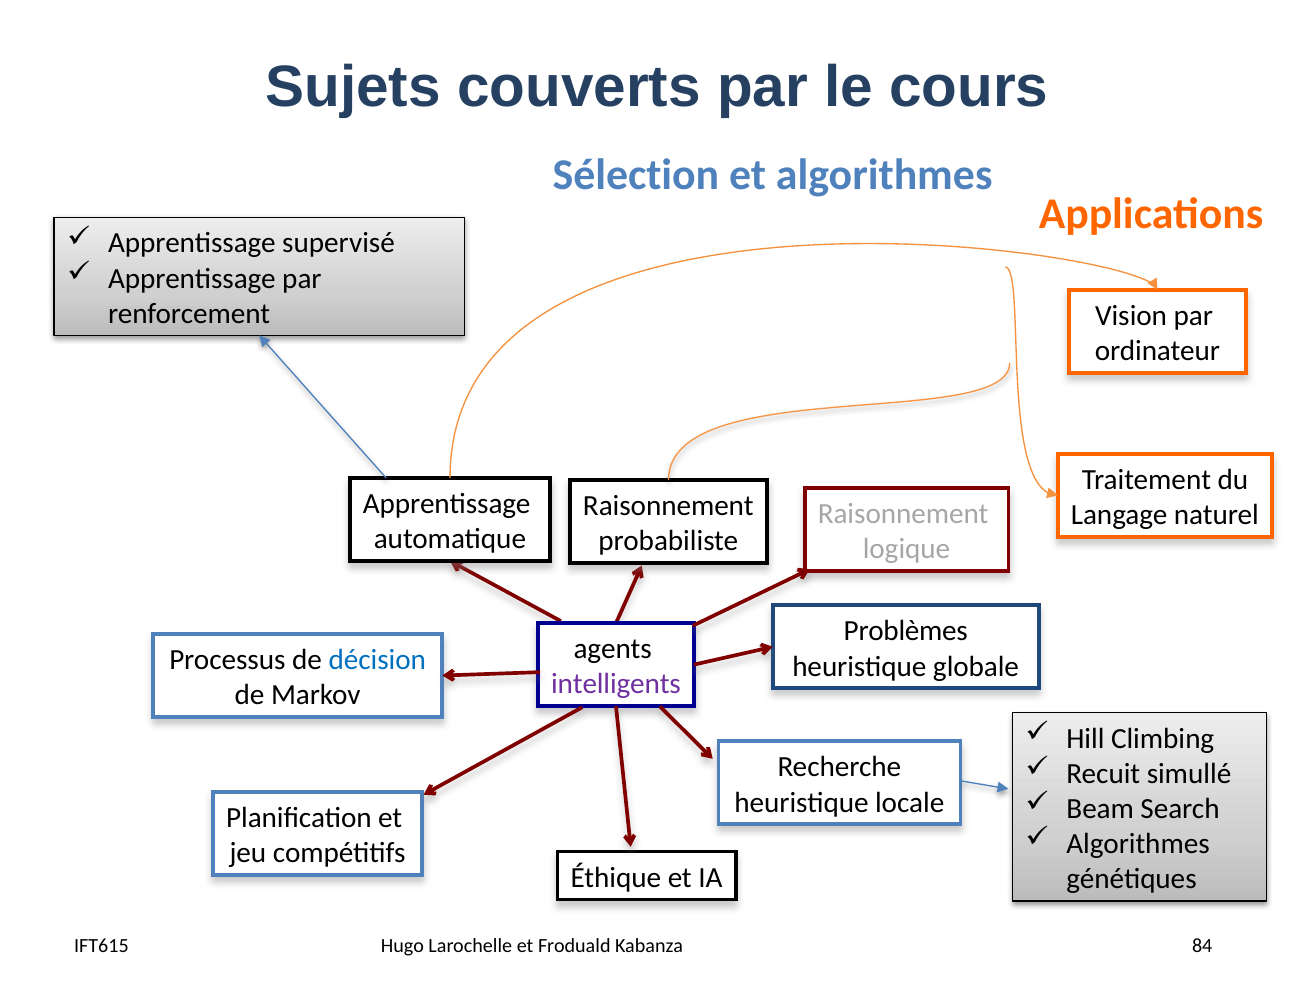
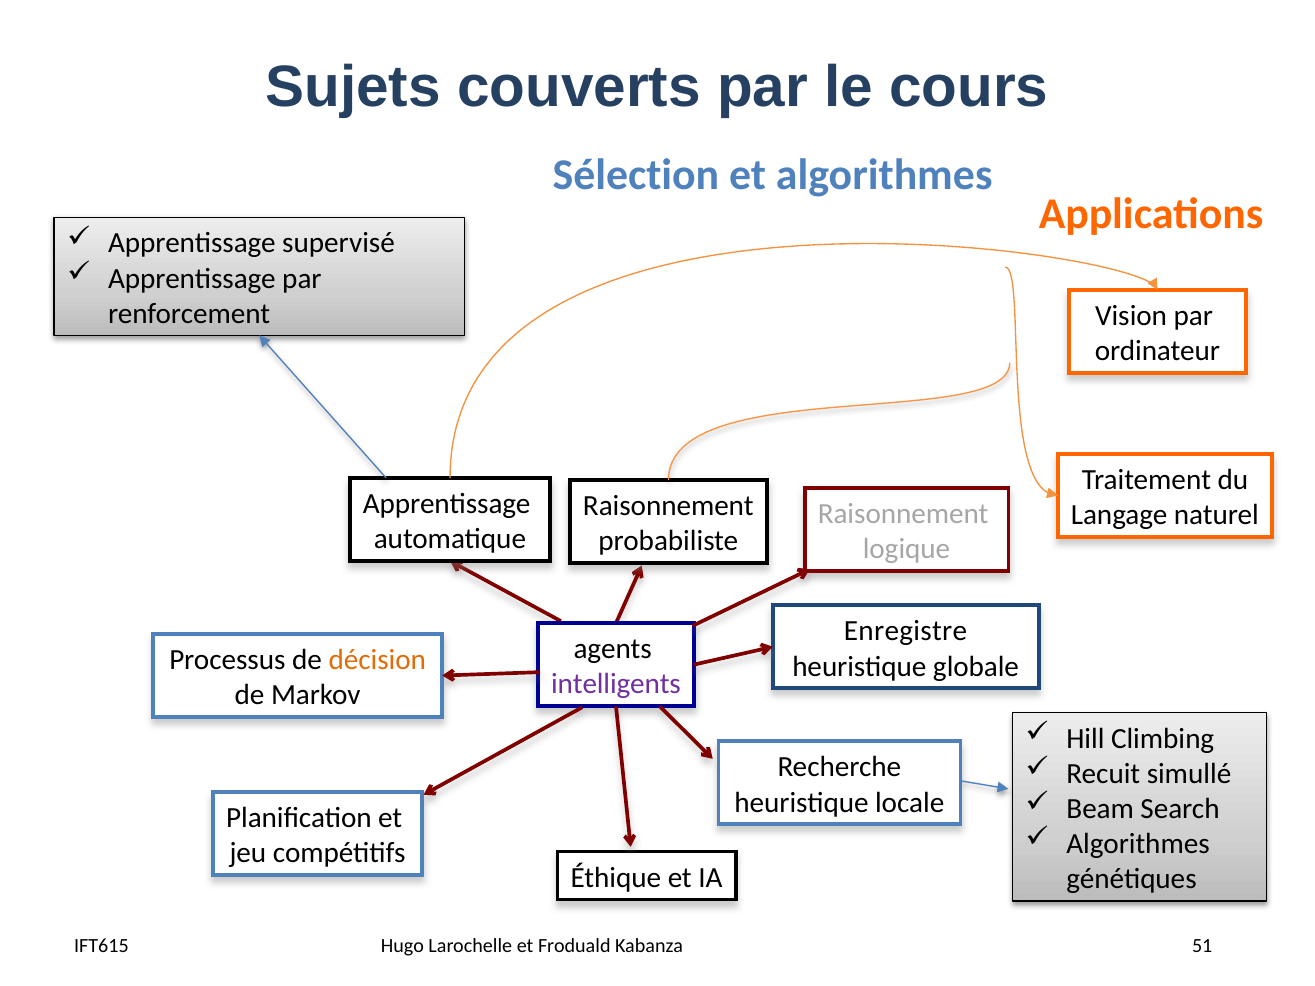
Problèmes: Problèmes -> Enregistre
décision colour: blue -> orange
84: 84 -> 51
